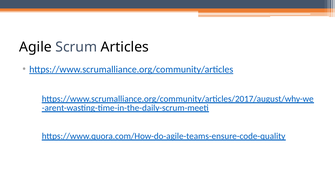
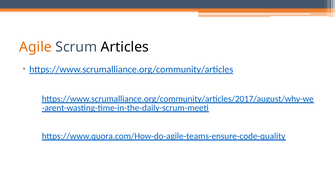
Agile colour: black -> orange
